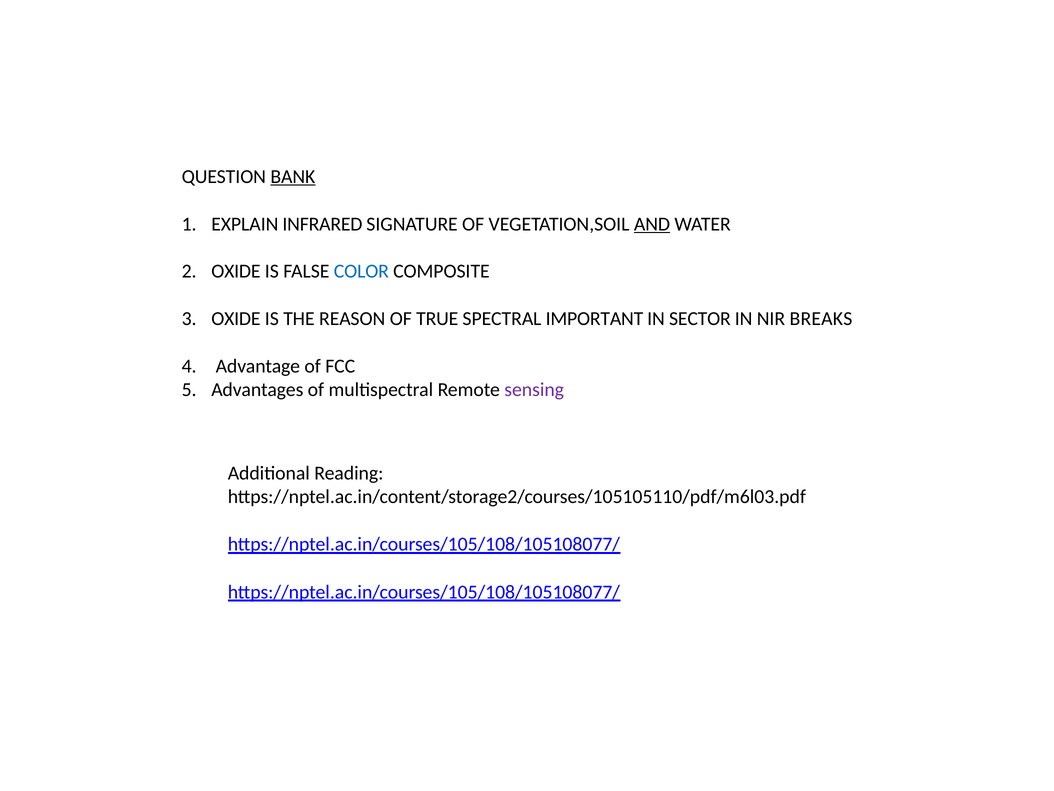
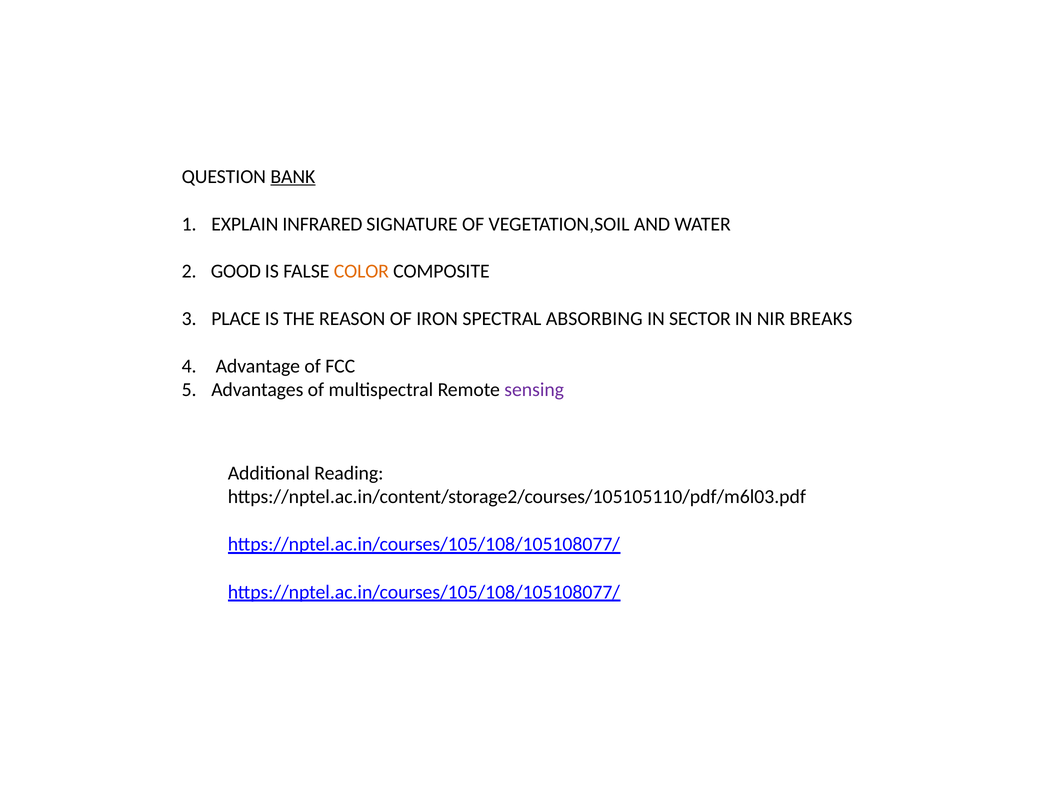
AND underline: present -> none
OXIDE at (236, 271): OXIDE -> GOOD
COLOR colour: blue -> orange
OXIDE at (236, 319): OXIDE -> PLACE
TRUE: TRUE -> IRON
IMPORTANT: IMPORTANT -> ABSORBING
